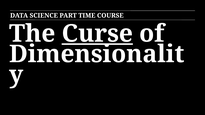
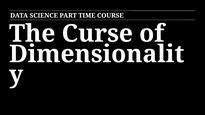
Curse underline: present -> none
